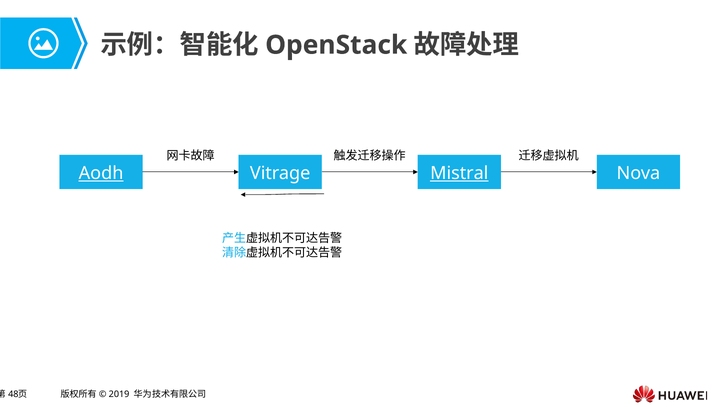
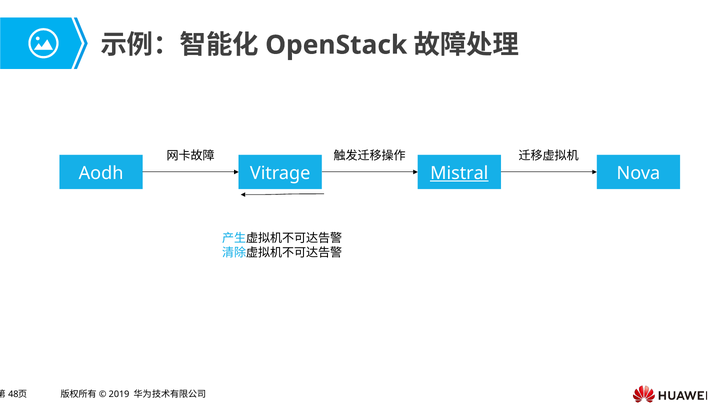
Aodh underline: present -> none
